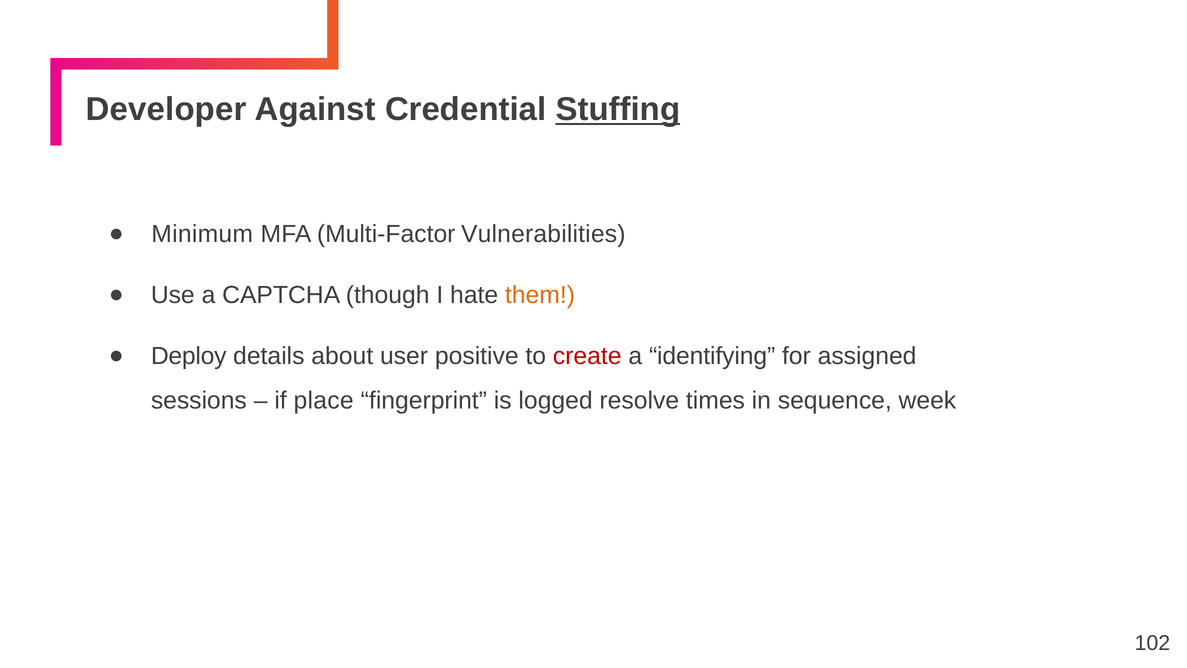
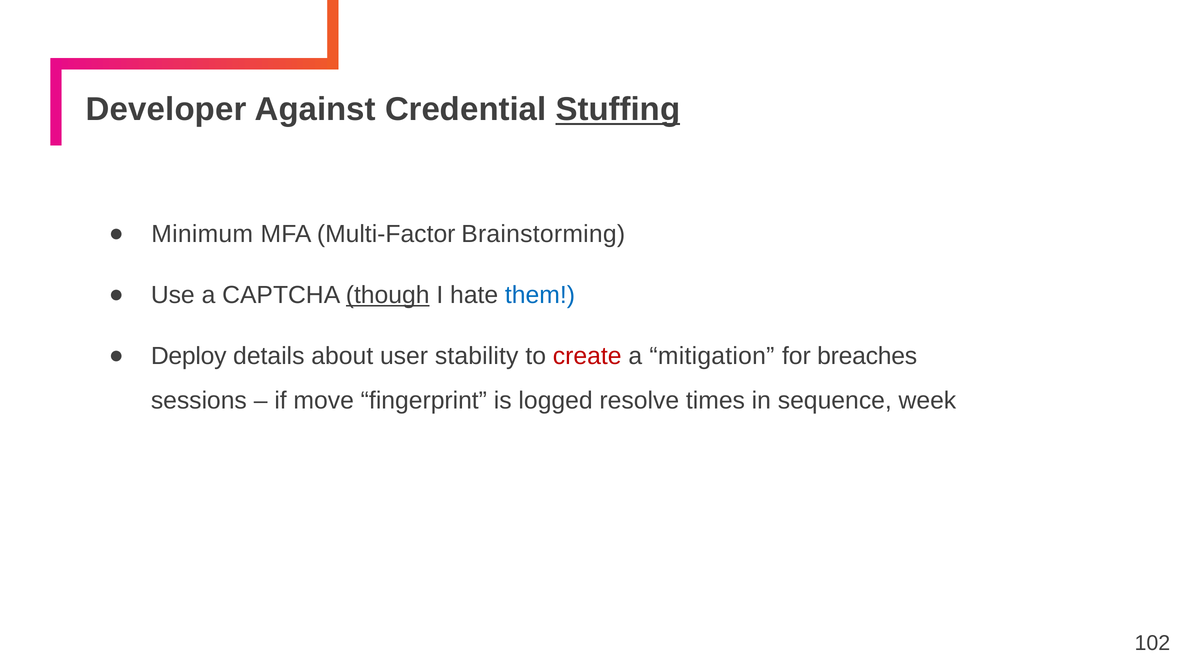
Vulnerabilities: Vulnerabilities -> Brainstorming
though underline: none -> present
them colour: orange -> blue
positive: positive -> stability
identifying: identifying -> mitigation
assigned: assigned -> breaches
place: place -> move
